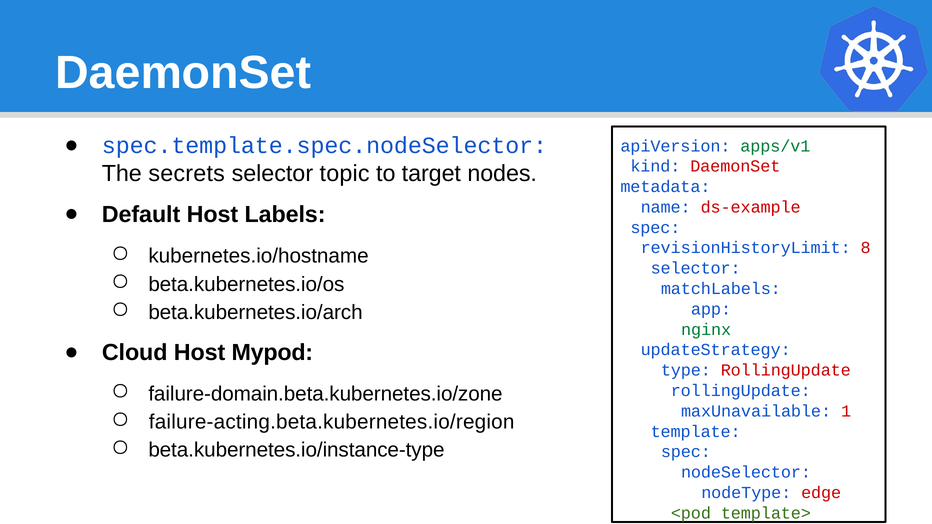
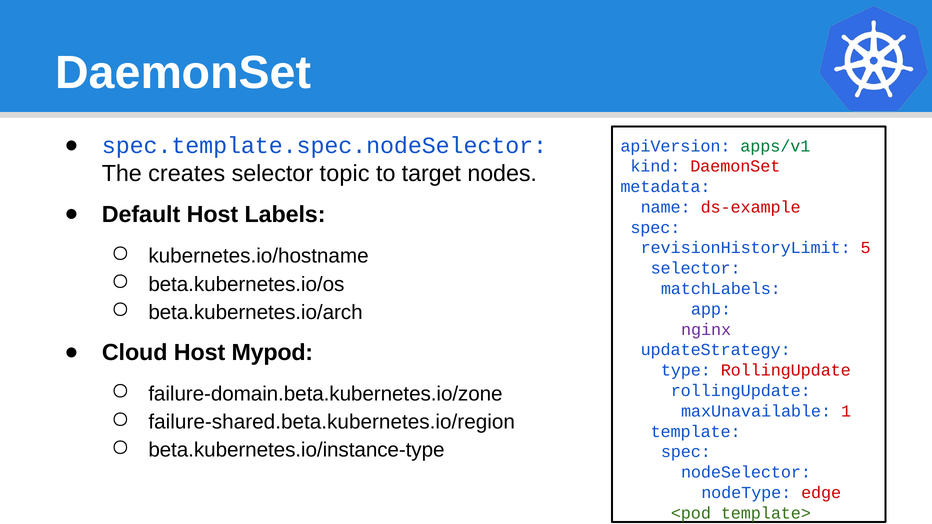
secrets: secrets -> creates
8: 8 -> 5
nginx colour: green -> purple
failure-acting.beta.kubernetes.io/region: failure-acting.beta.kubernetes.io/region -> failure-shared.beta.kubernetes.io/region
